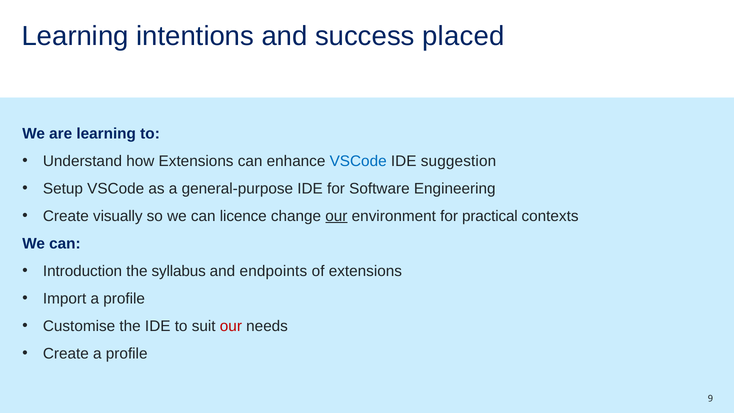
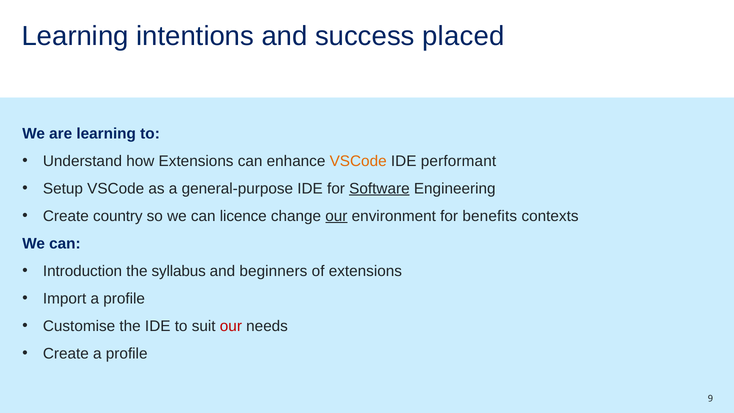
VSCode at (358, 161) colour: blue -> orange
suggestion: suggestion -> performant
Software underline: none -> present
visually: visually -> country
practical: practical -> benefits
endpoints: endpoints -> beginners
